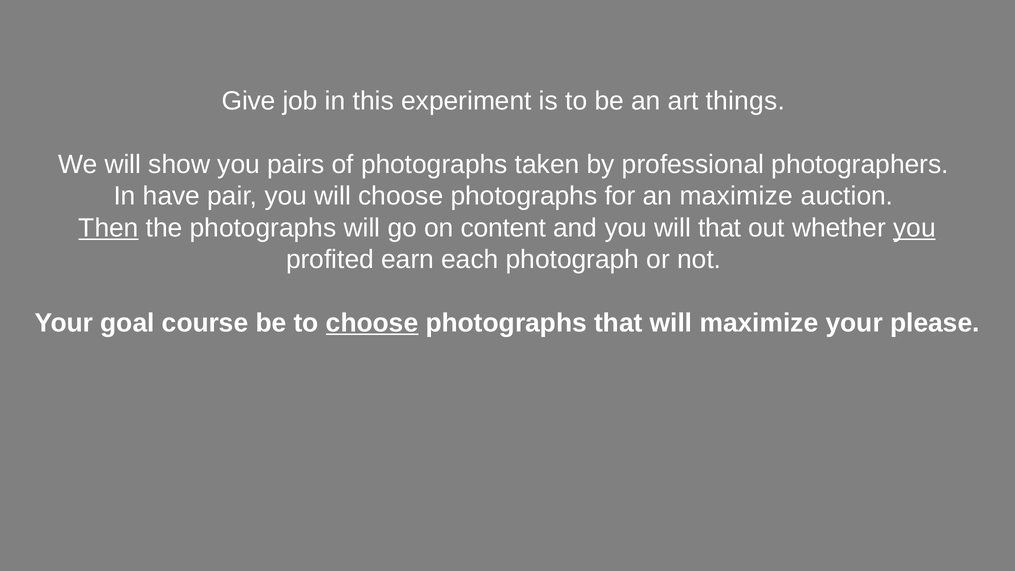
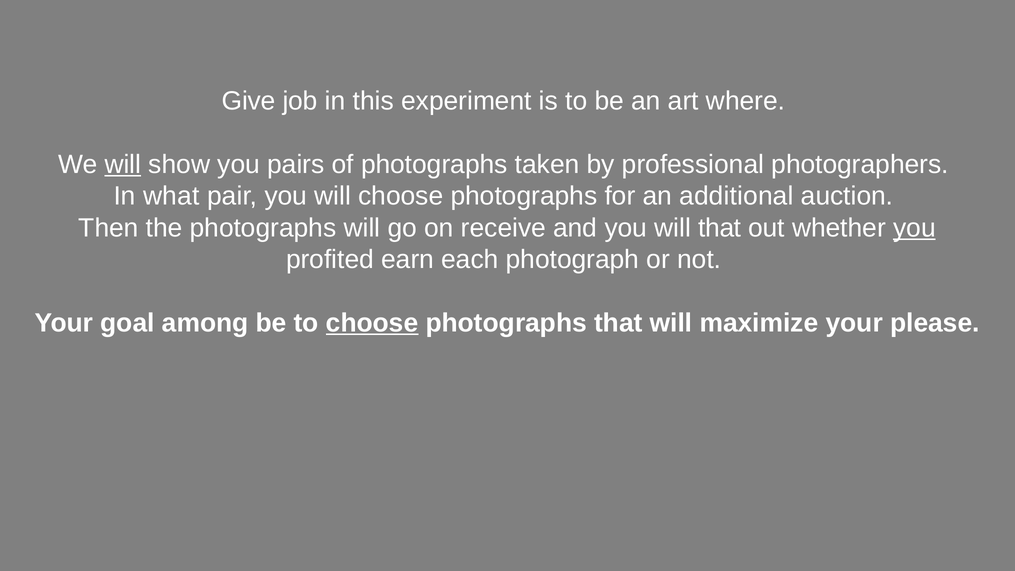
things: things -> where
will at (123, 165) underline: none -> present
have: have -> what
an maximize: maximize -> additional
Then underline: present -> none
content: content -> receive
course: course -> among
